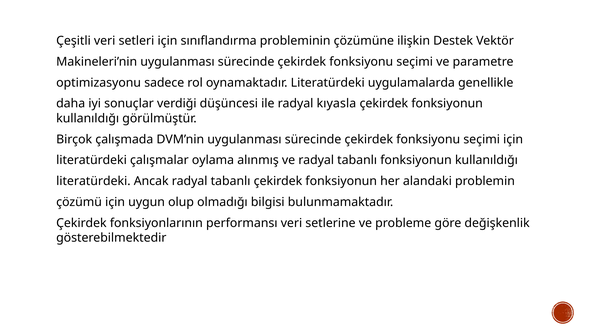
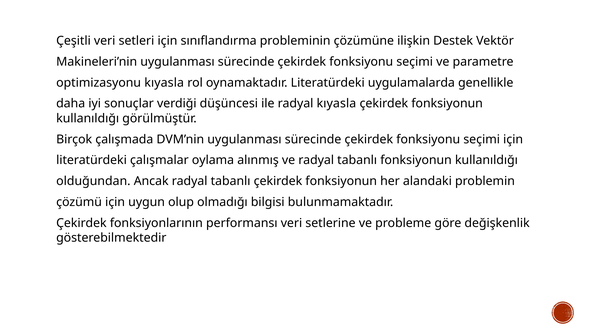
optimizasyonu sadece: sadece -> kıyasla
literatürdeki at (93, 181): literatürdeki -> olduğundan
